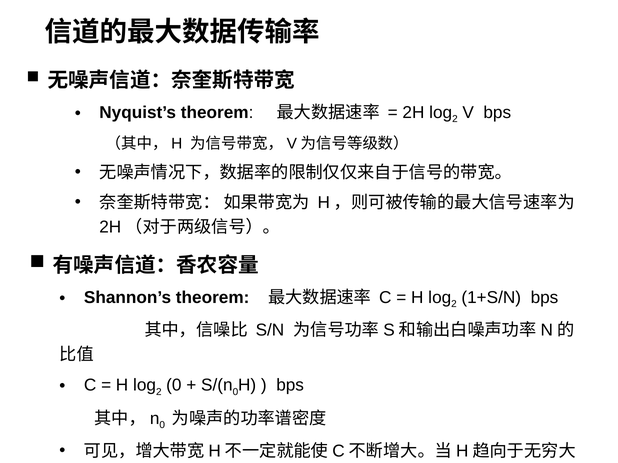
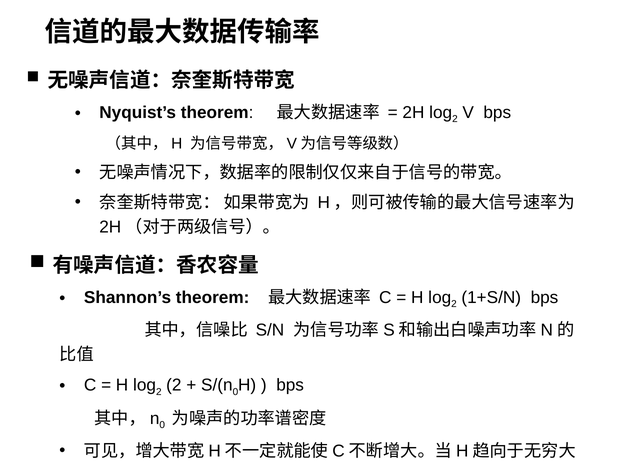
0 at (174, 386): 0 -> 2
